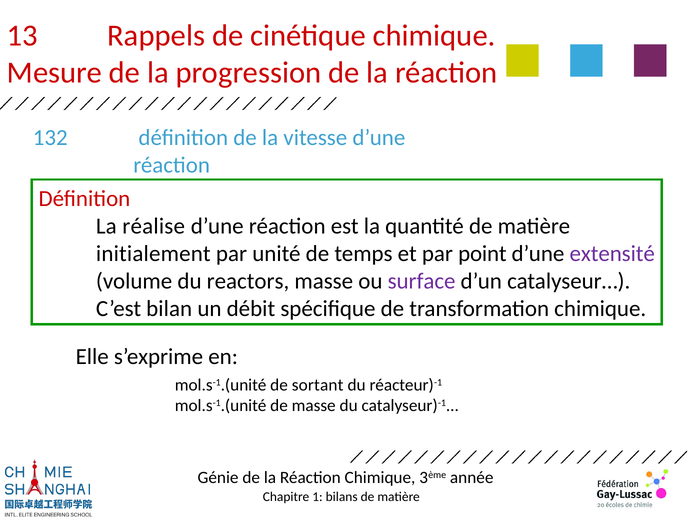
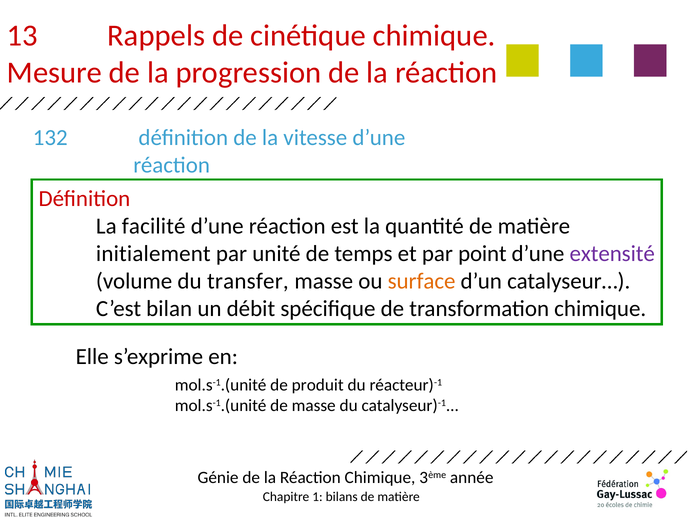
réalise: réalise -> facilité
reactors: reactors -> transfer
surface colour: purple -> orange
sortant: sortant -> produit
